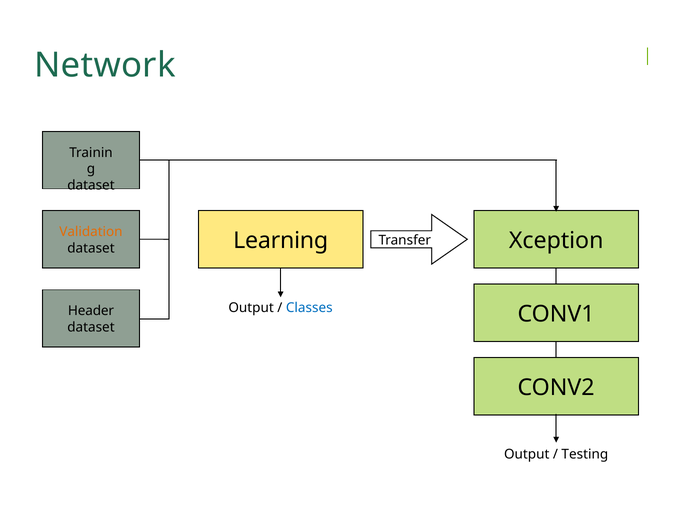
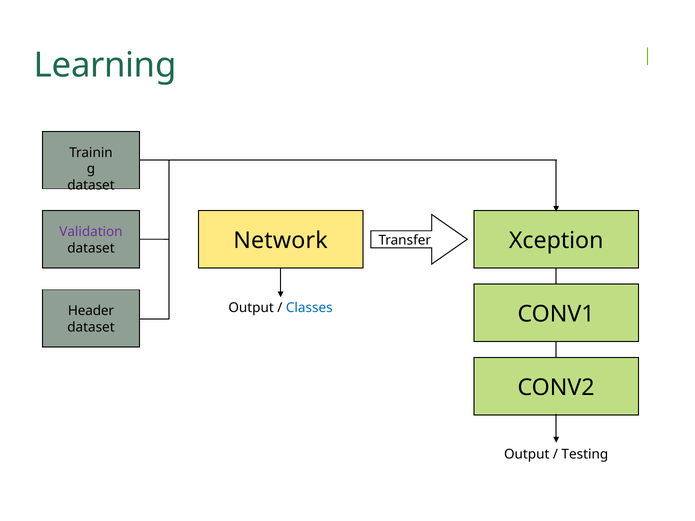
Network: Network -> Learning
Validation colour: orange -> purple
Learning: Learning -> Network
